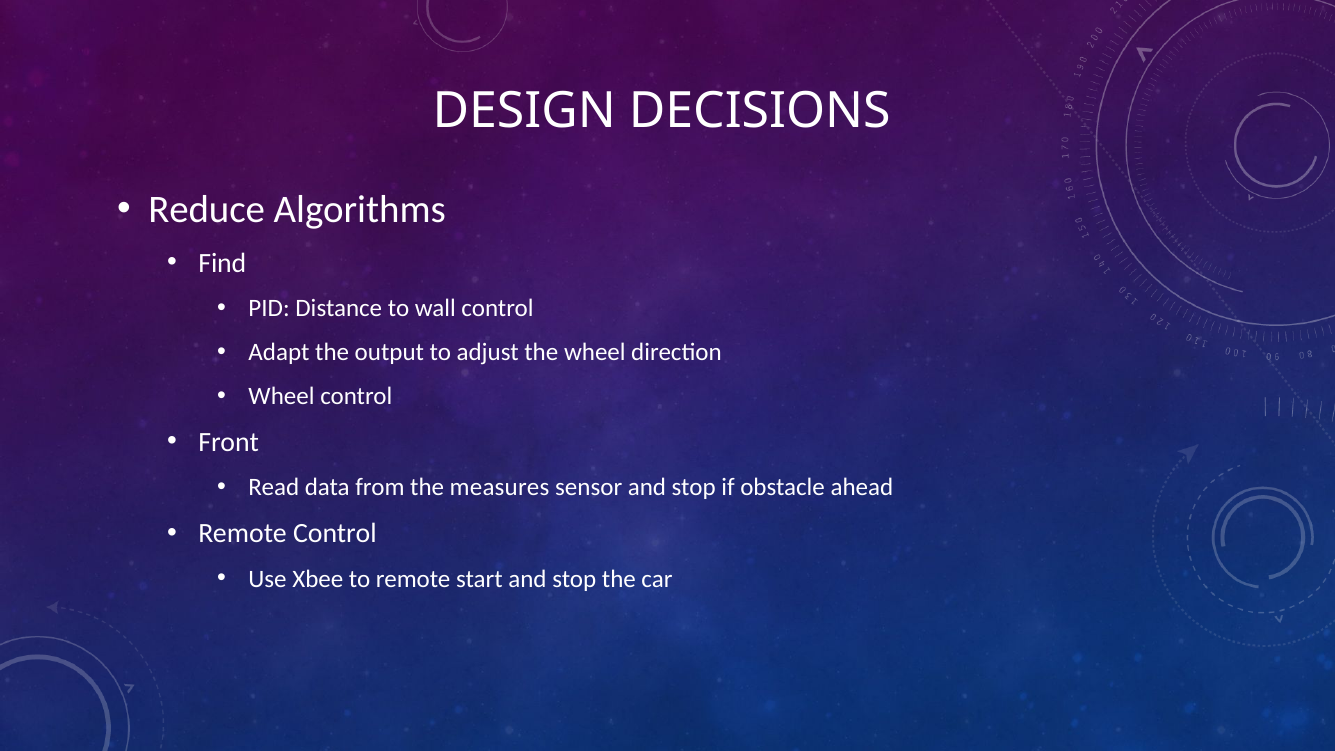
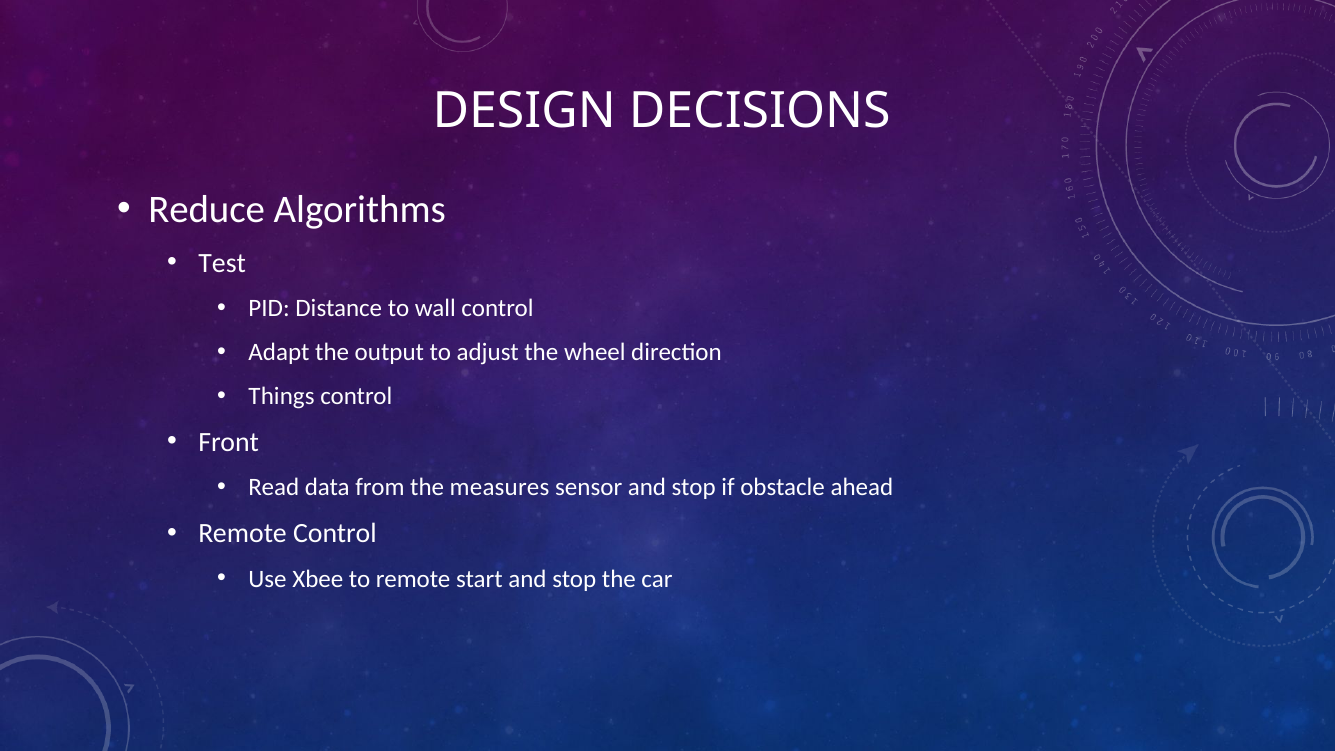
Find: Find -> Test
Wheel at (282, 396): Wheel -> Things
